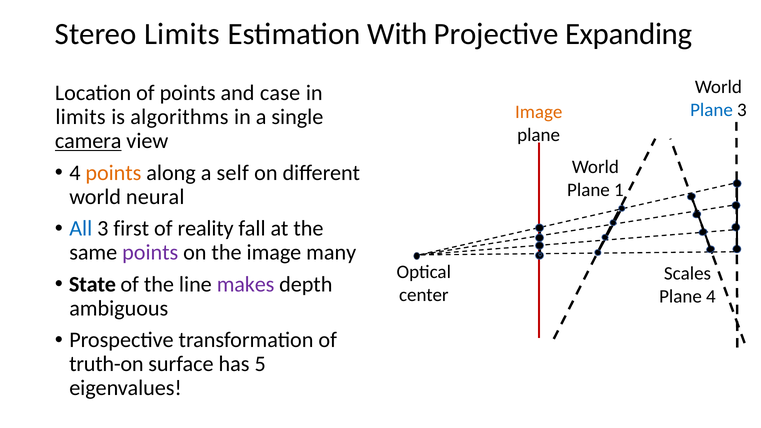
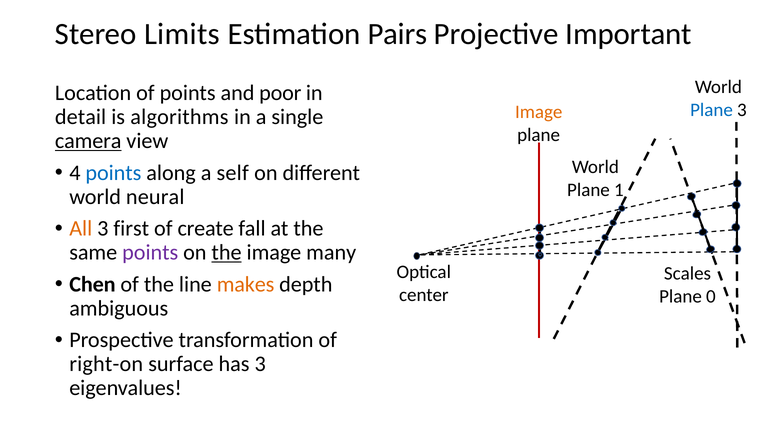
With: With -> Pairs
Expanding: Expanding -> Important
case: case -> poor
limits at (81, 117): limits -> detail
points at (113, 173) colour: orange -> blue
All colour: blue -> orange
reality: reality -> create
the at (227, 252) underline: none -> present
State: State -> Chen
makes colour: purple -> orange
Plane 4: 4 -> 0
truth-on: truth-on -> right-on
has 5: 5 -> 3
